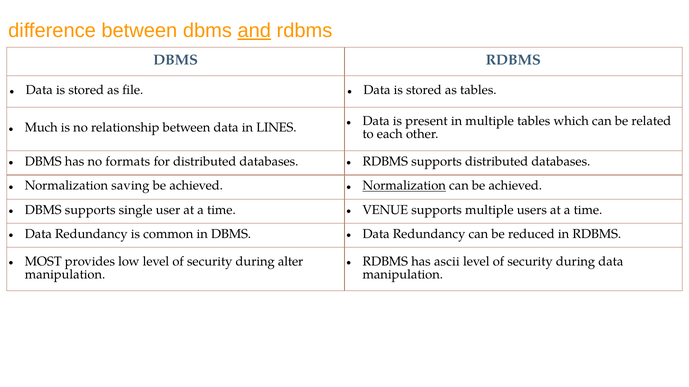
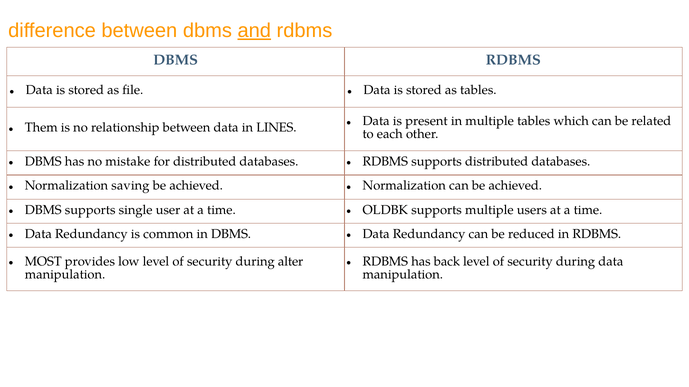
Much: Much -> Them
formats: formats -> mistake
Normalization at (404, 186) underline: present -> none
VENUE: VENUE -> OLDBK
ascii: ascii -> back
